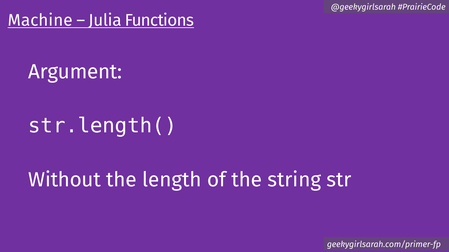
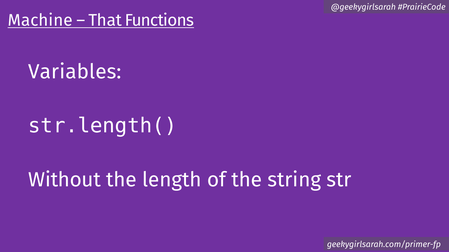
Julia: Julia -> That
Argument: Argument -> Variables
